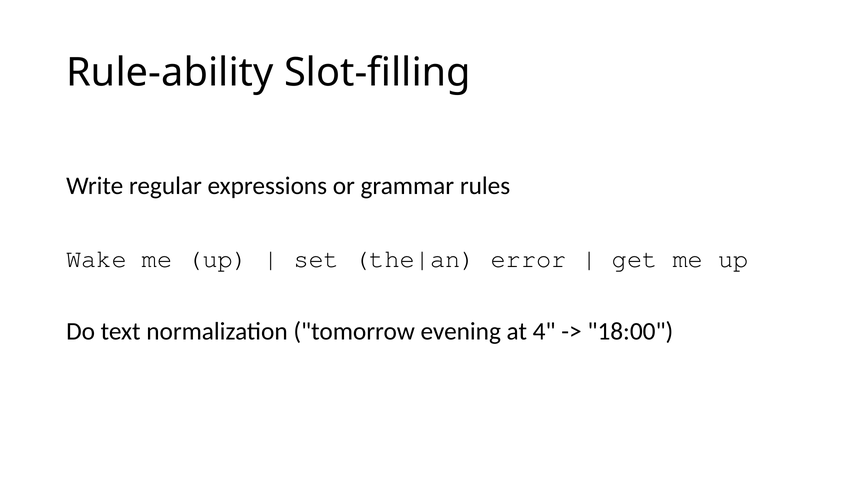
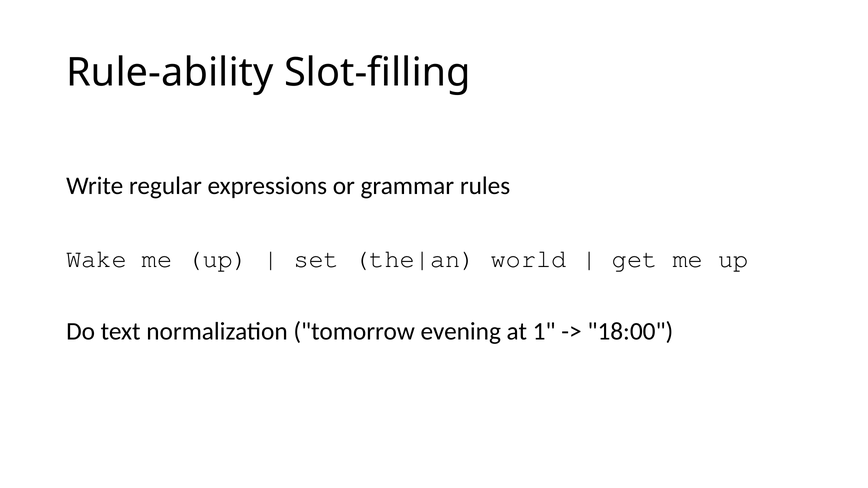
error: error -> world
4: 4 -> 1
